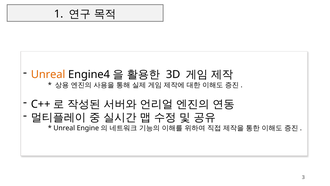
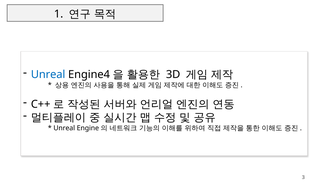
Unreal at (48, 74) colour: orange -> blue
